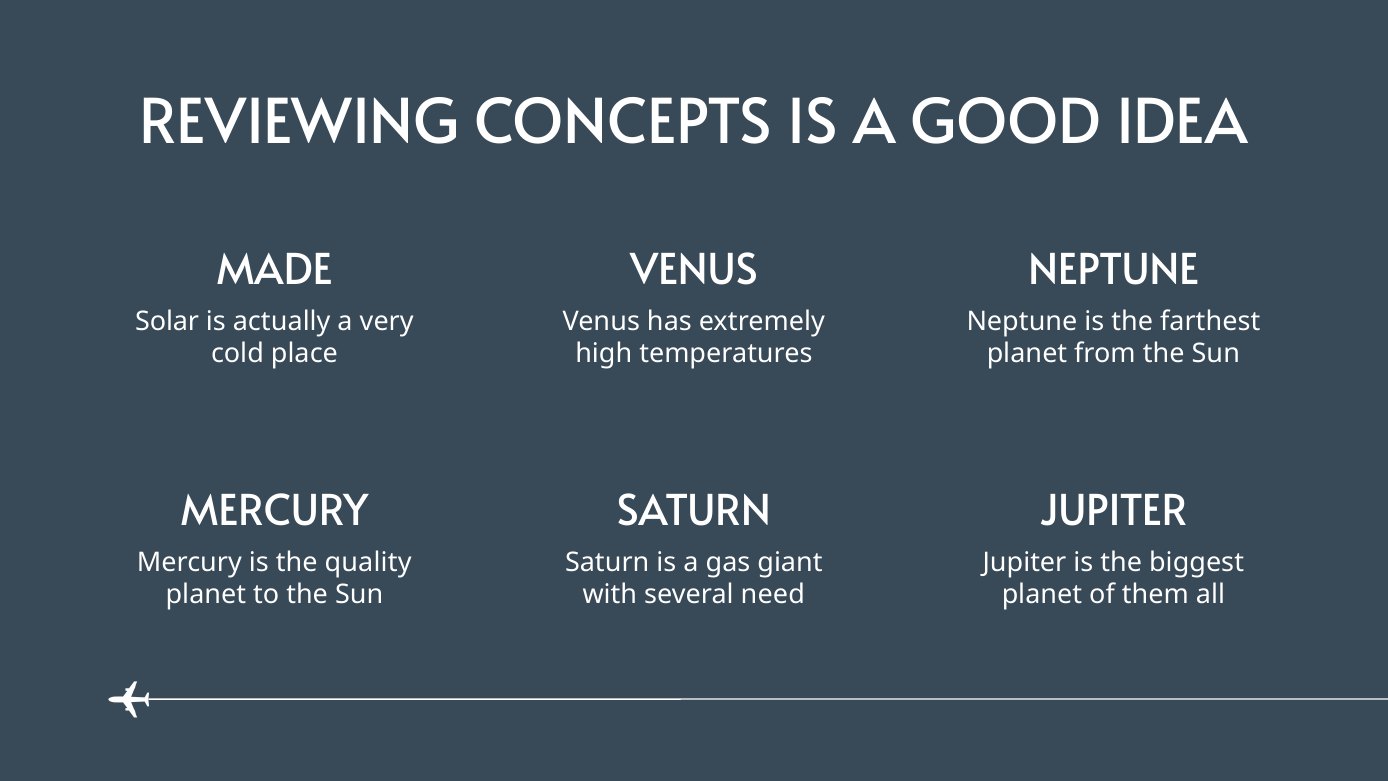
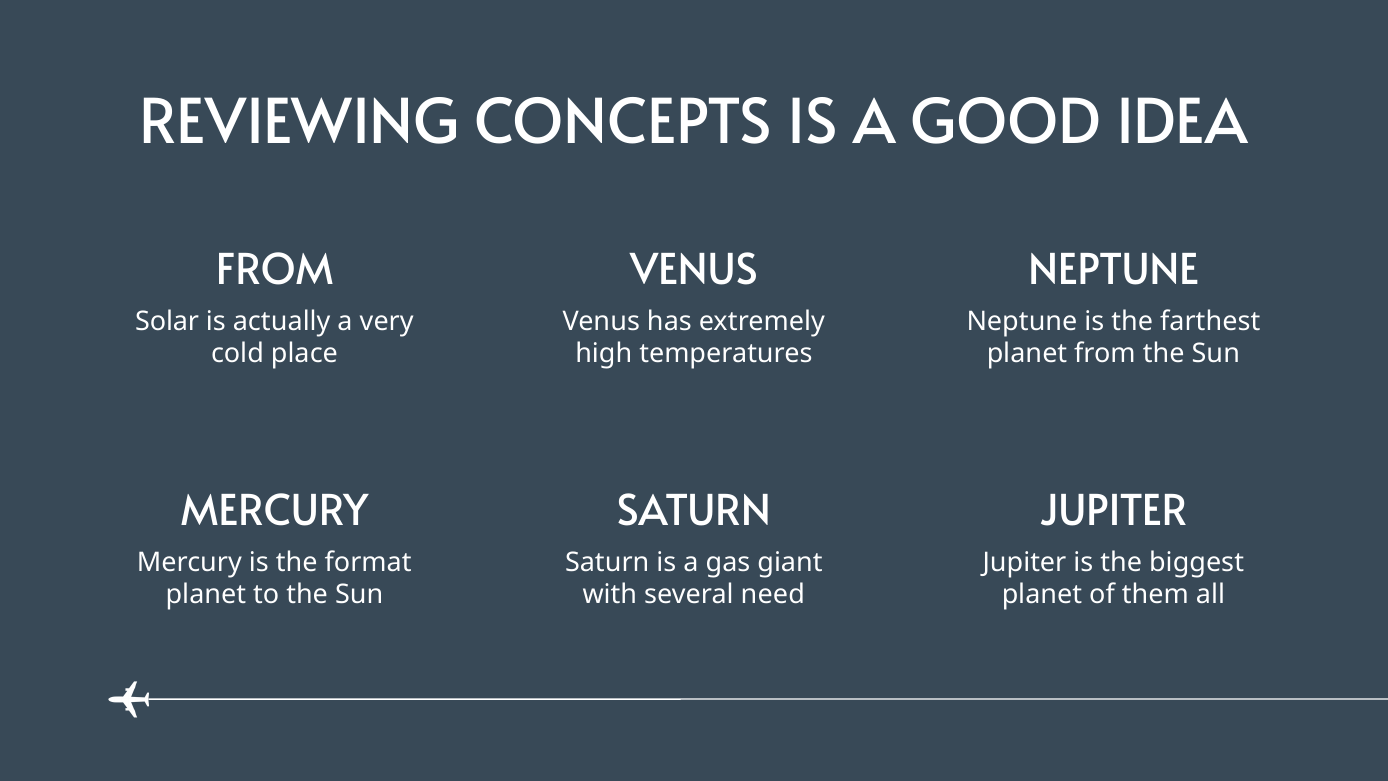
MADE at (275, 271): MADE -> FROM
quality: quality -> format
